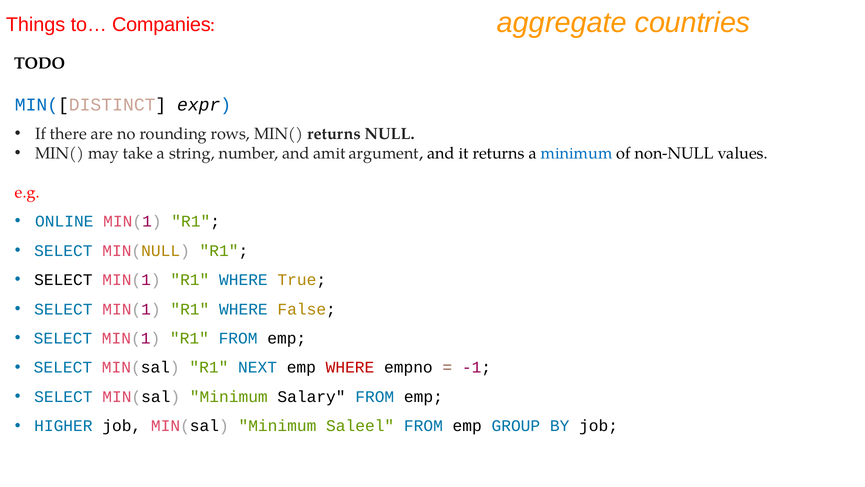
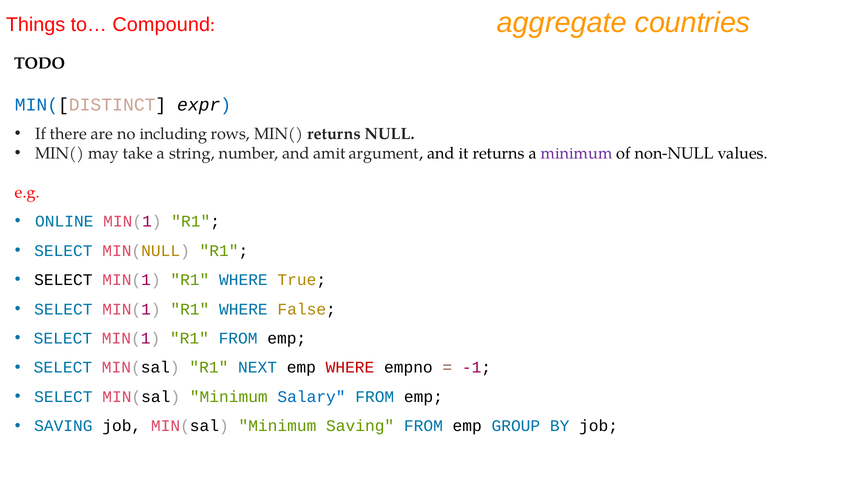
Companies: Companies -> Compound
rounding: rounding -> including
minimum at (577, 153) colour: blue -> purple
Salary colour: black -> blue
HIGHER at (63, 426): HIGHER -> SAVING
Minimum Saleel: Saleel -> Saving
